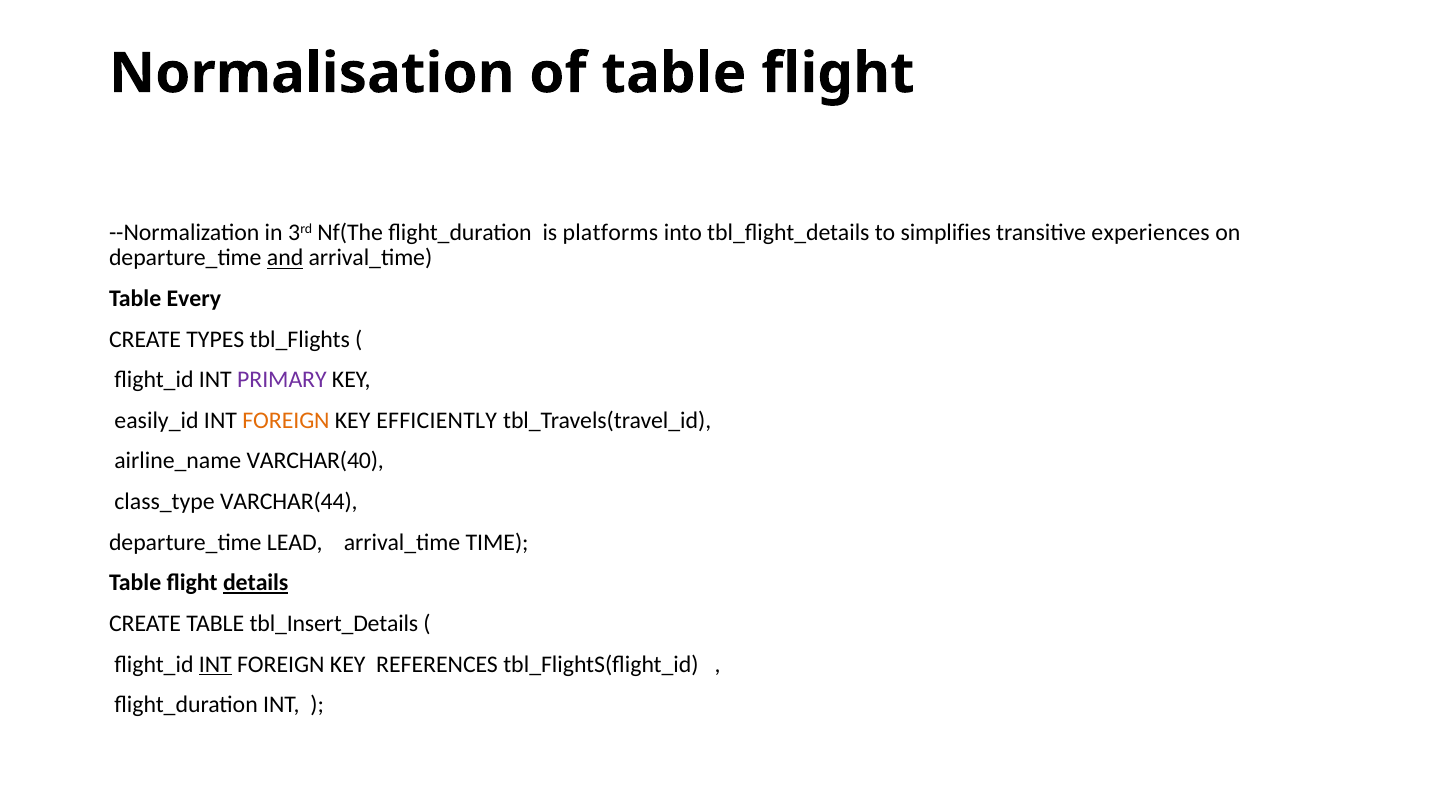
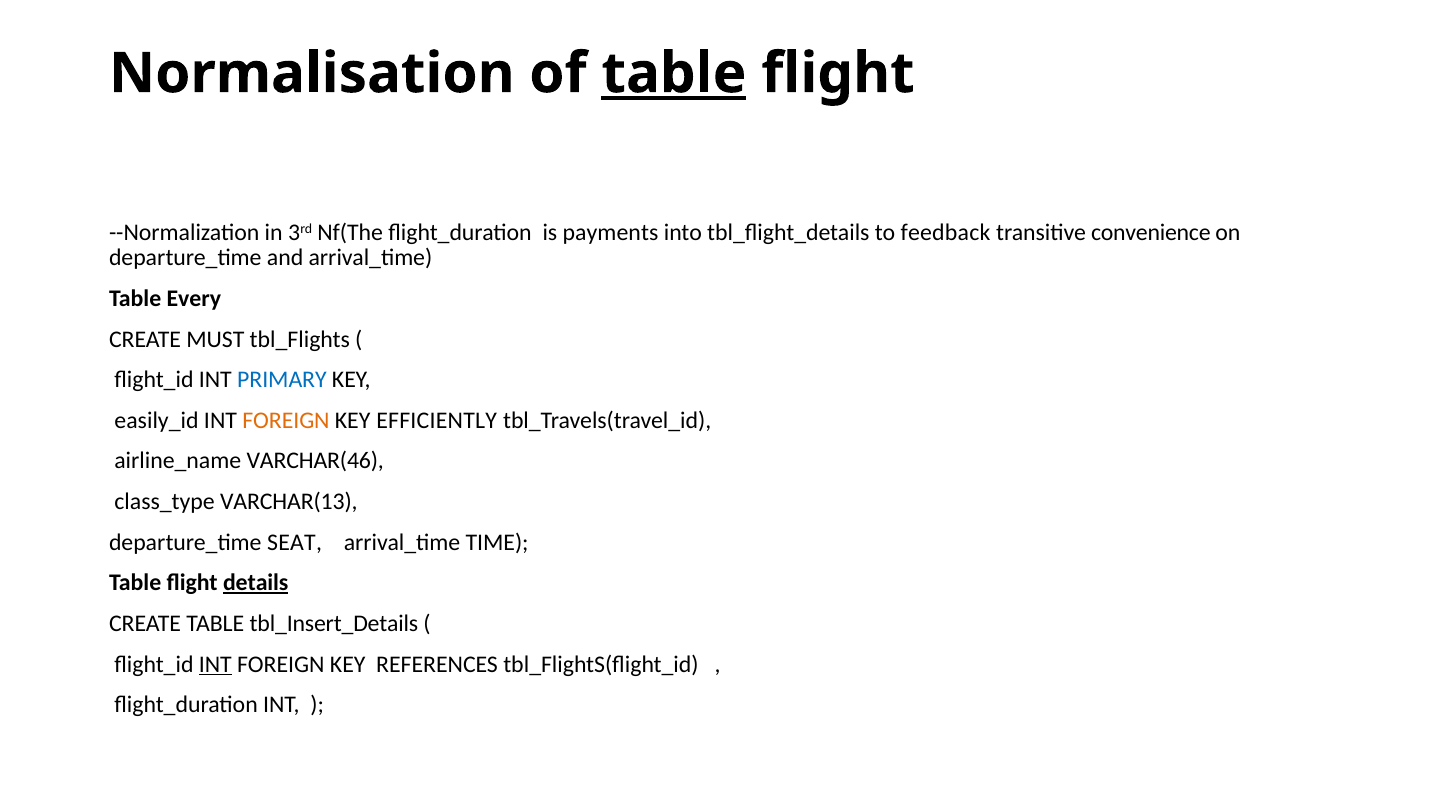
table at (674, 74) underline: none -> present
platforms: platforms -> payments
simplifies: simplifies -> feedback
experiences: experiences -> convenience
and underline: present -> none
TYPES: TYPES -> MUST
PRIMARY colour: purple -> blue
VARCHAR(40: VARCHAR(40 -> VARCHAR(46
VARCHAR(44: VARCHAR(44 -> VARCHAR(13
LEAD: LEAD -> SEAT
